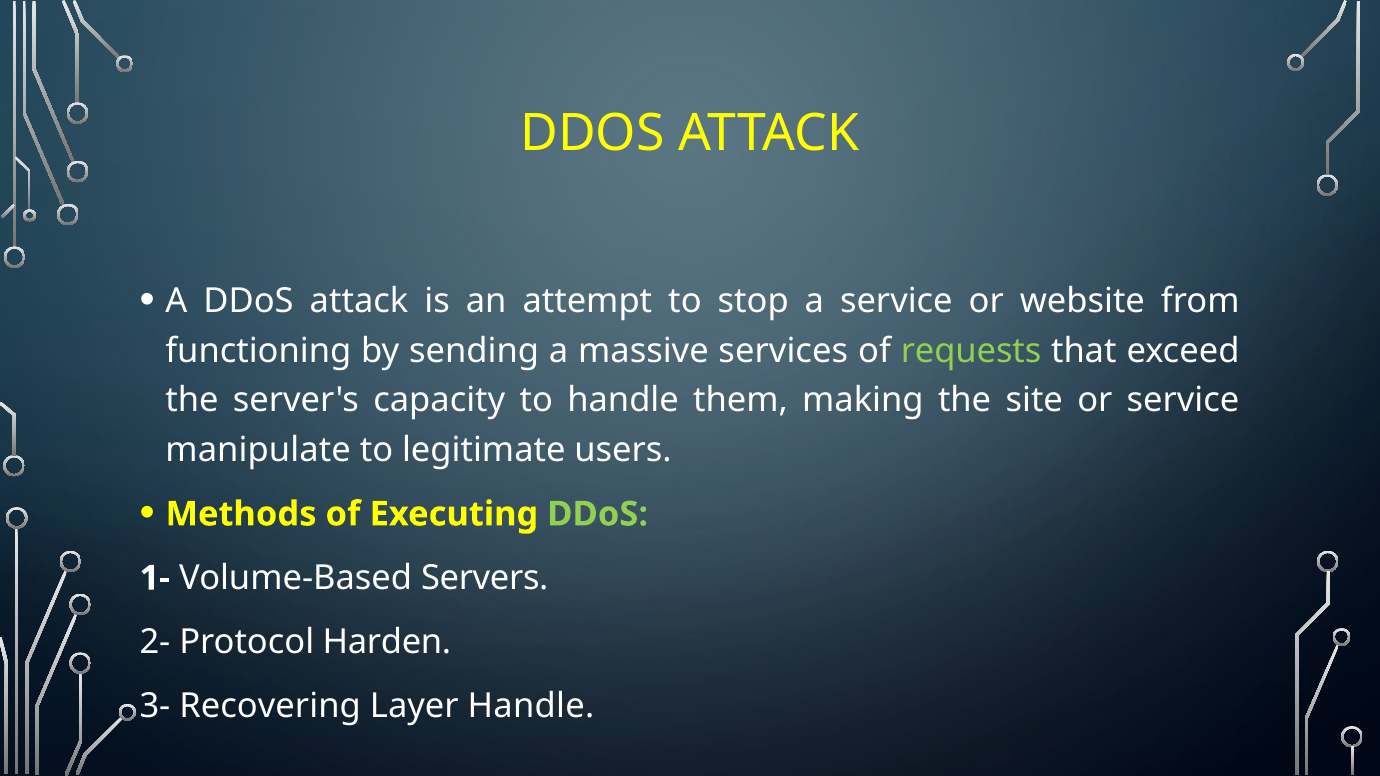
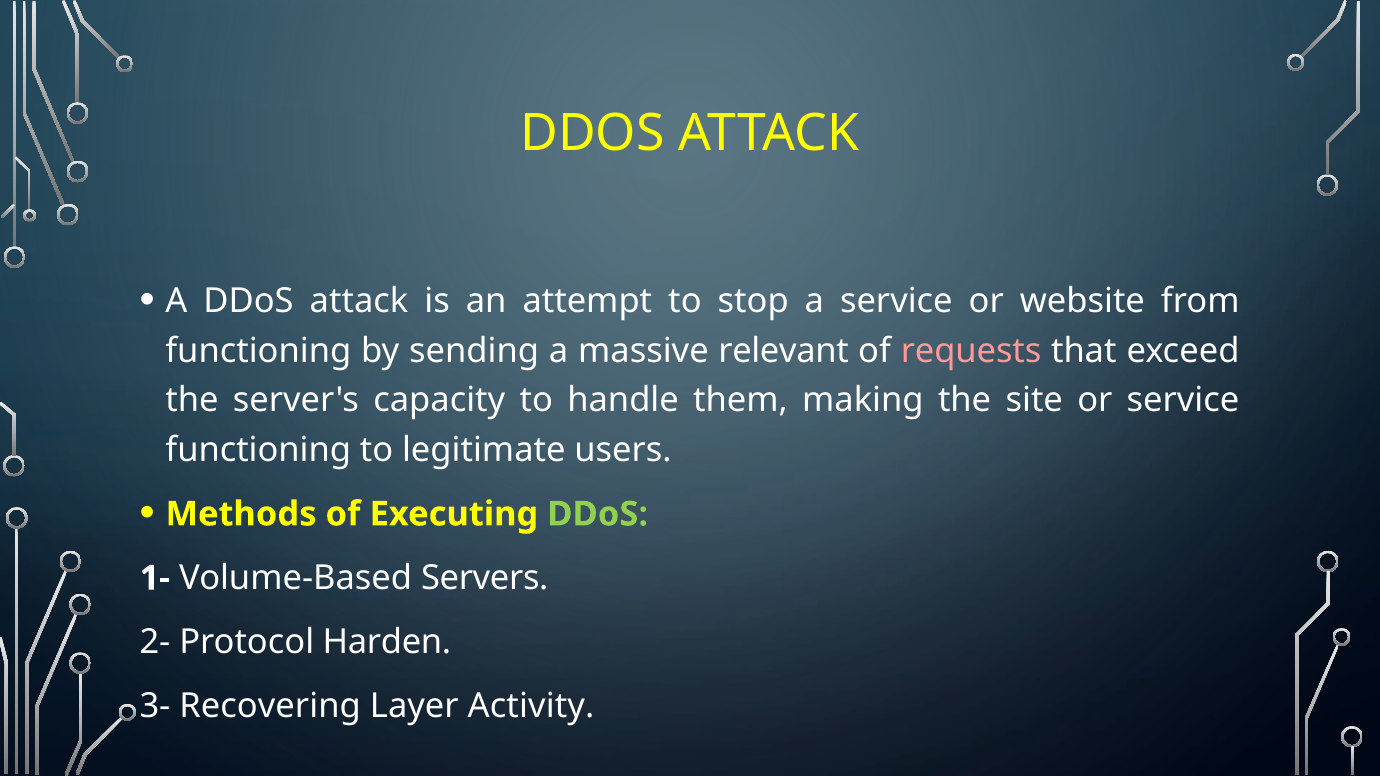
services: services -> relevant
requests colour: light green -> pink
manipulate at (258, 450): manipulate -> functioning
Layer Handle: Handle -> Activity
